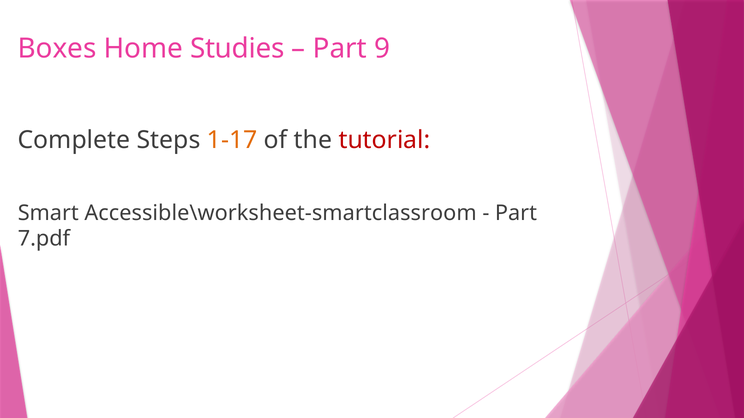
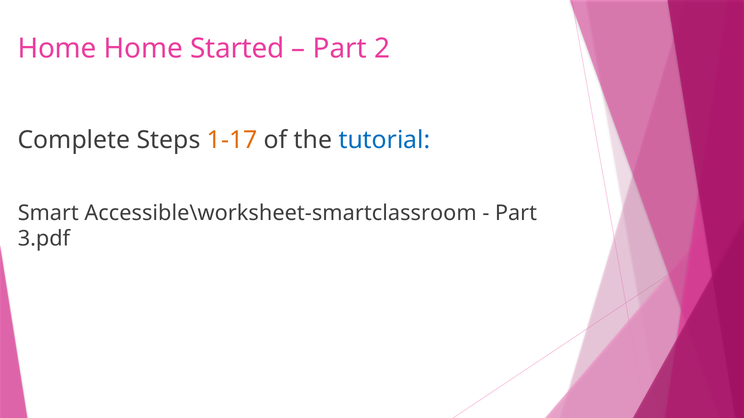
Boxes at (57, 48): Boxes -> Home
Studies: Studies -> Started
9: 9 -> 2
tutorial colour: red -> blue
7.pdf: 7.pdf -> 3.pdf
